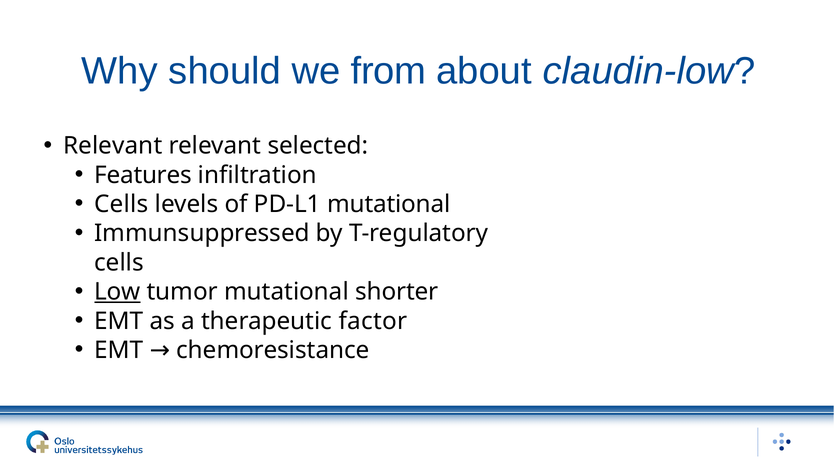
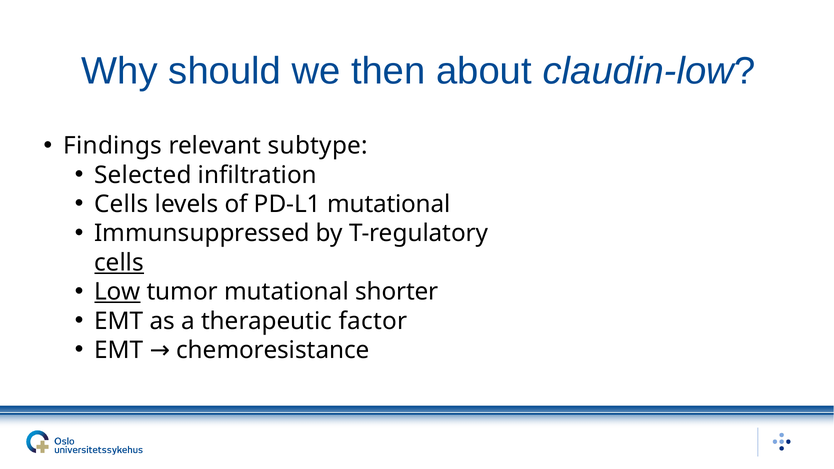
from: from -> then
Relevant at (113, 146): Relevant -> Findings
selected: selected -> subtype
Features: Features -> Selected
cells at (119, 263) underline: none -> present
